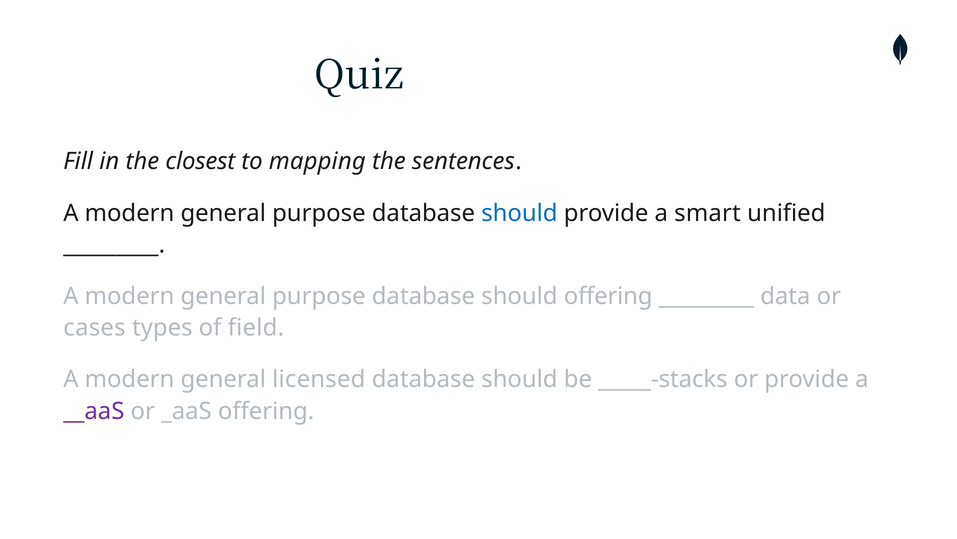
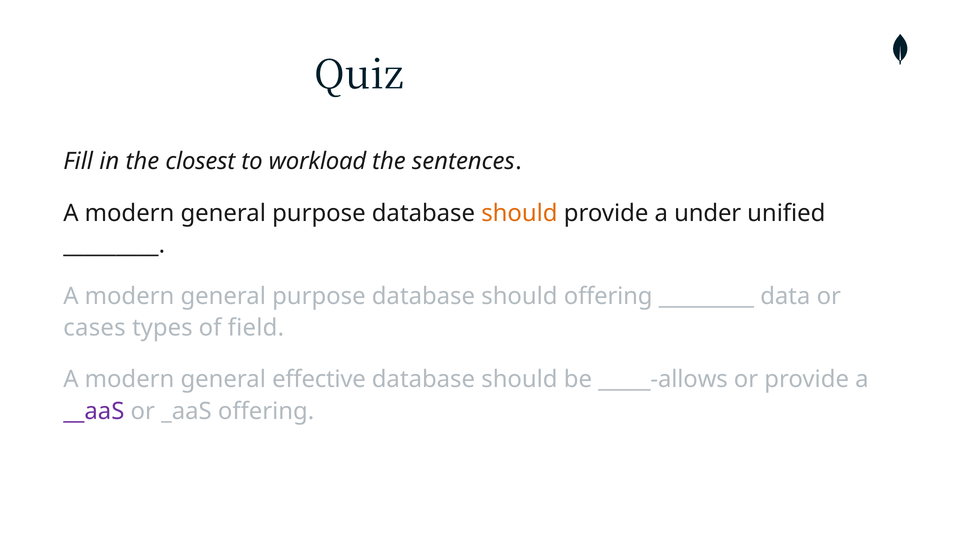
mapping: mapping -> workload
should at (519, 213) colour: blue -> orange
smart: smart -> under
licensed: licensed -> effective
_____-stacks: _____-stacks -> _____-allows
